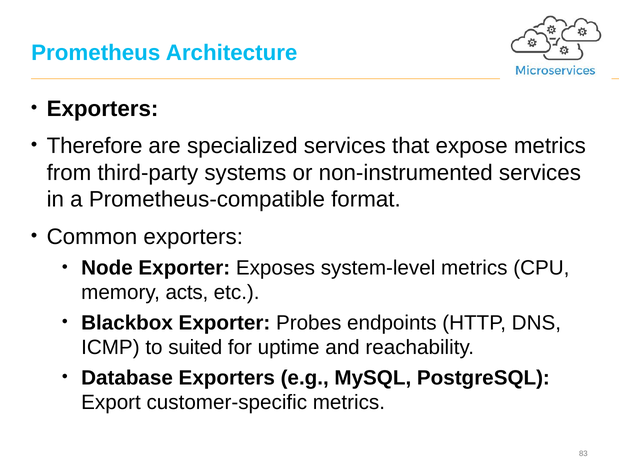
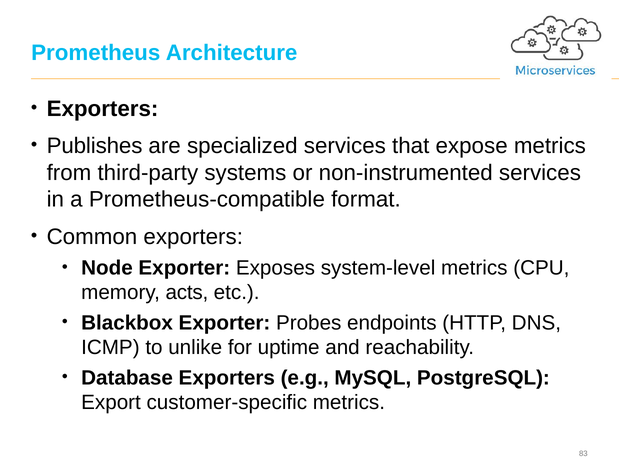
Therefore: Therefore -> Publishes
suited: suited -> unlike
